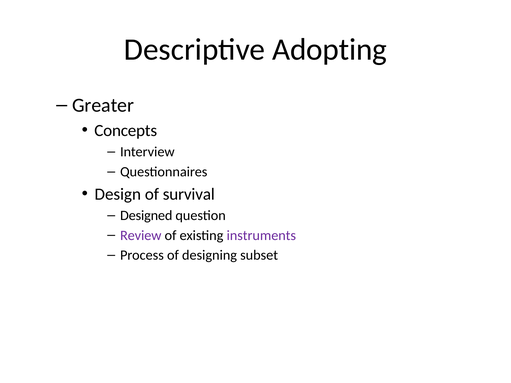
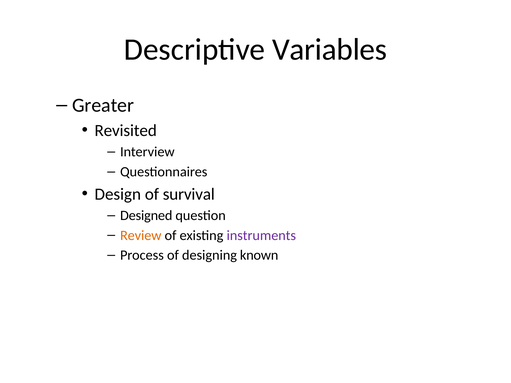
Adopting: Adopting -> Variables
Concepts: Concepts -> Revisited
Review colour: purple -> orange
subset: subset -> known
